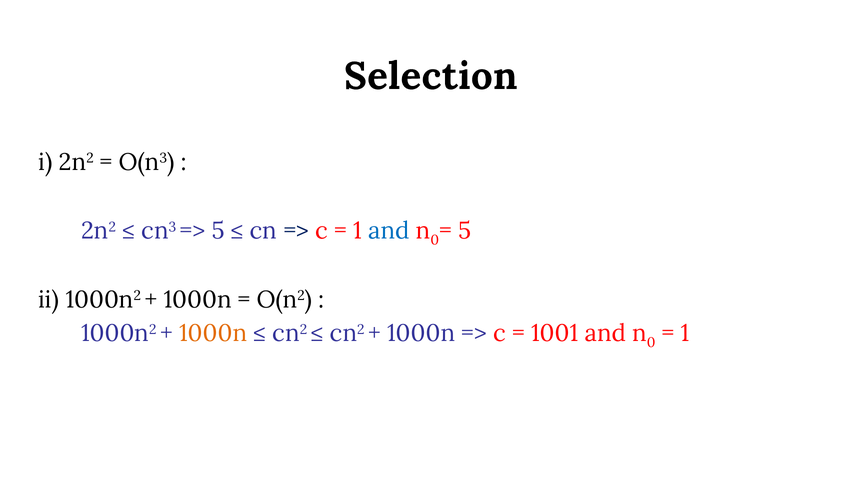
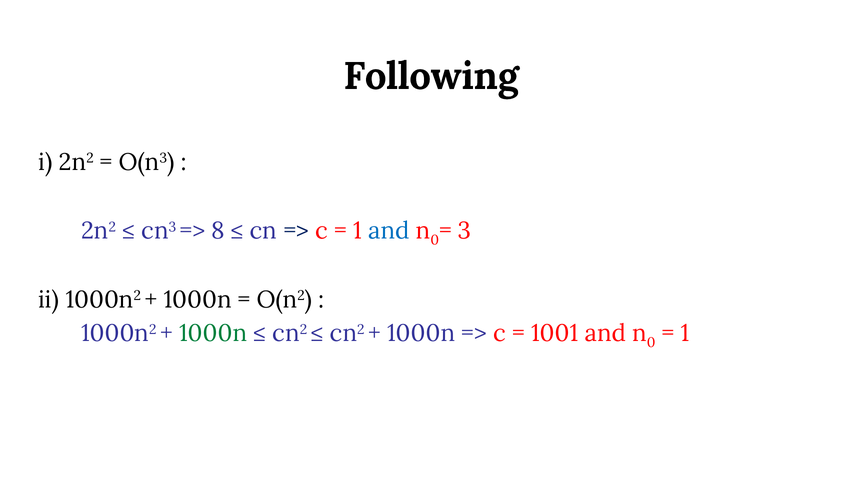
Selection: Selection -> Following
5 at (218, 231): 5 -> 8
5 at (465, 231): 5 -> 3
1000n at (213, 333) colour: orange -> green
